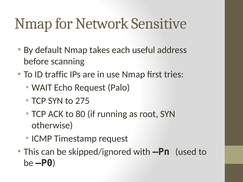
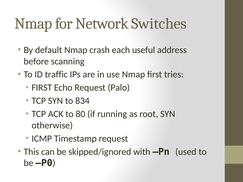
Sensitive: Sensitive -> Switches
takes: takes -> crash
WAIT at (42, 88): WAIT -> FIRST
275: 275 -> 834
